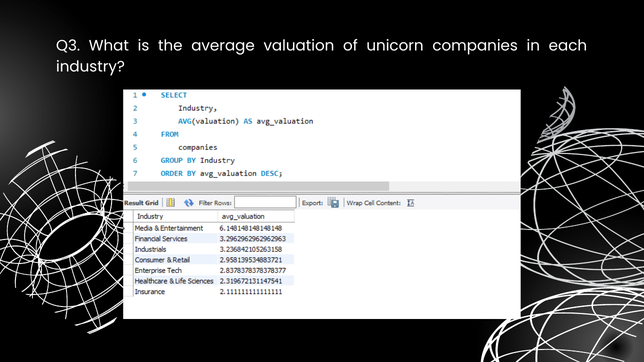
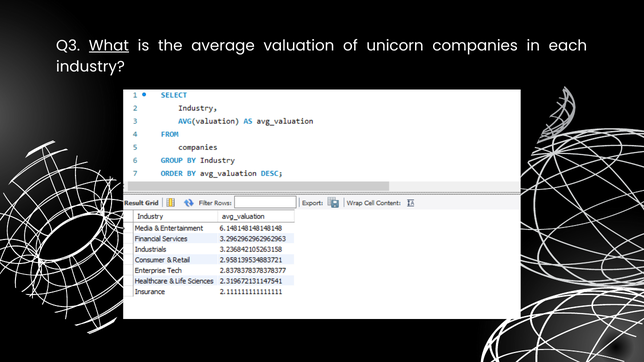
What underline: none -> present
